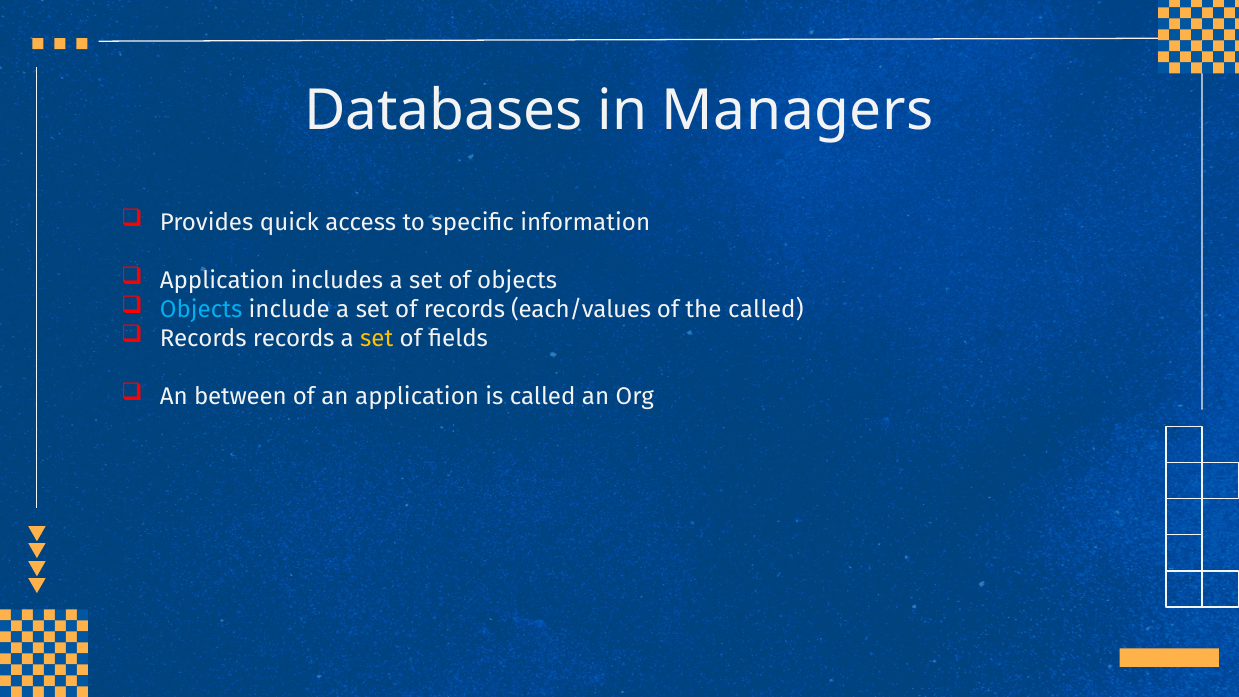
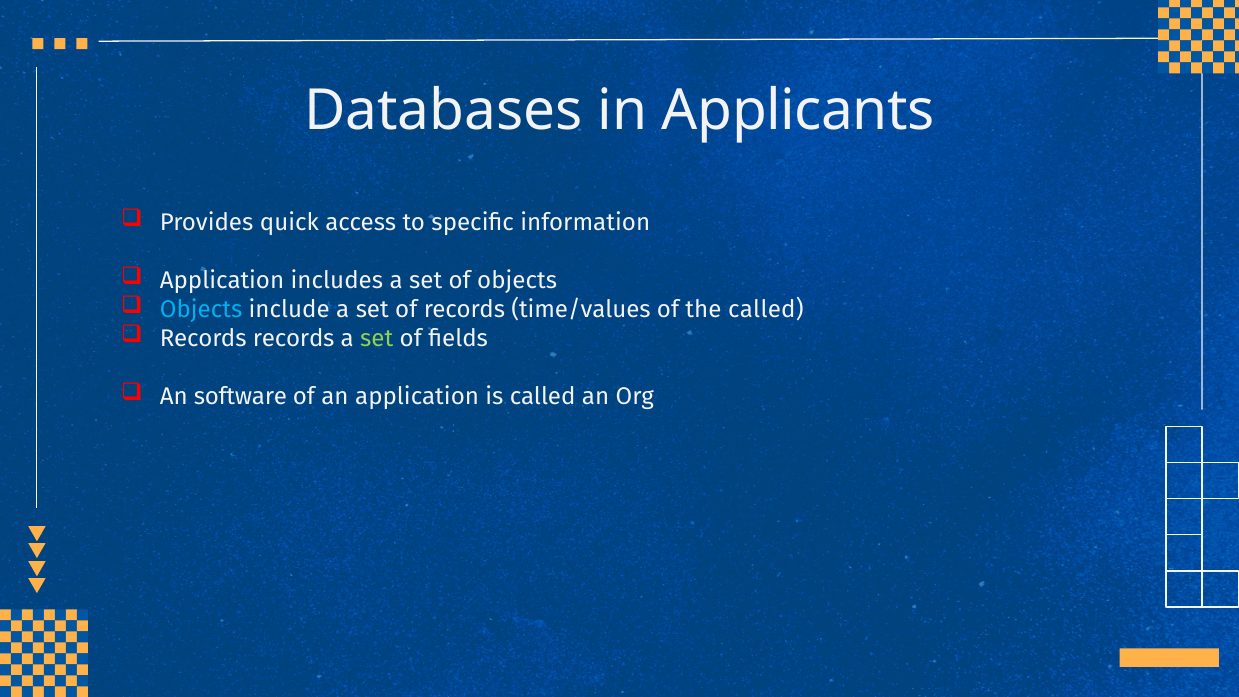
Managers: Managers -> Applicants
each/values: each/values -> time/values
set at (377, 338) colour: yellow -> light green
between: between -> software
